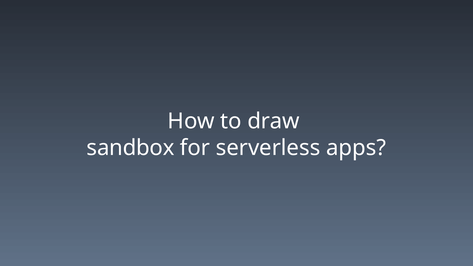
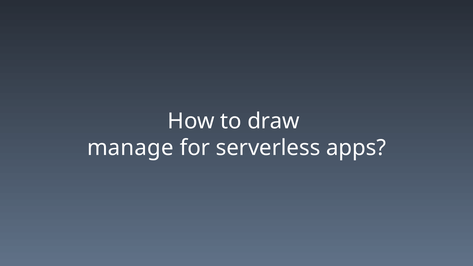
sandbox: sandbox -> manage
